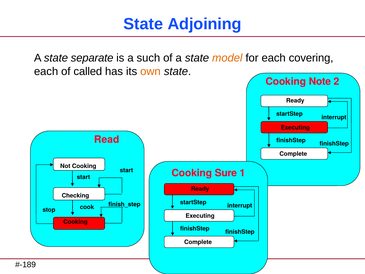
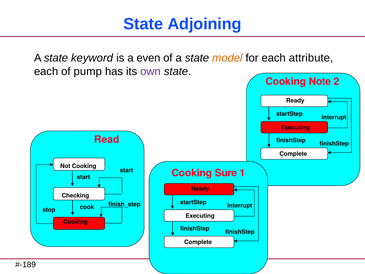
separate: separate -> keyword
such: such -> even
covering: covering -> attribute
called: called -> pump
own colour: orange -> purple
